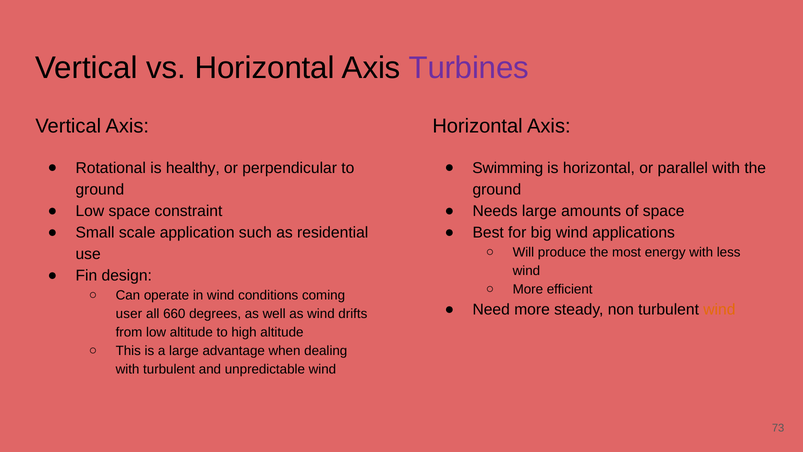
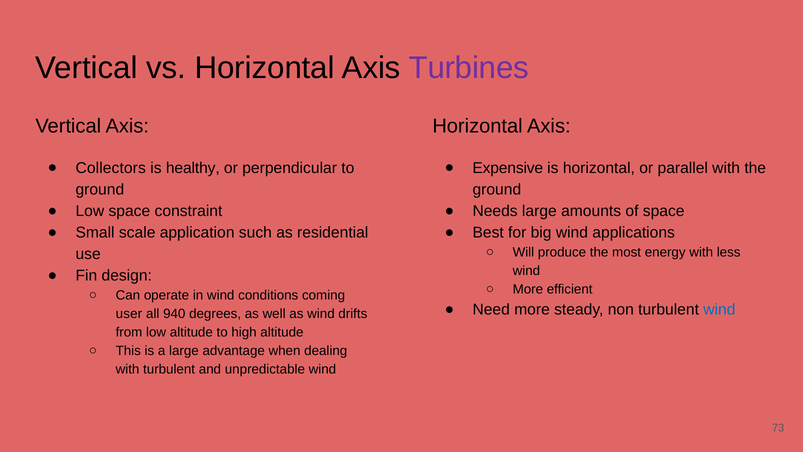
Rotational: Rotational -> Collectors
Swimming: Swimming -> Expensive
wind at (719, 310) colour: orange -> blue
660: 660 -> 940
